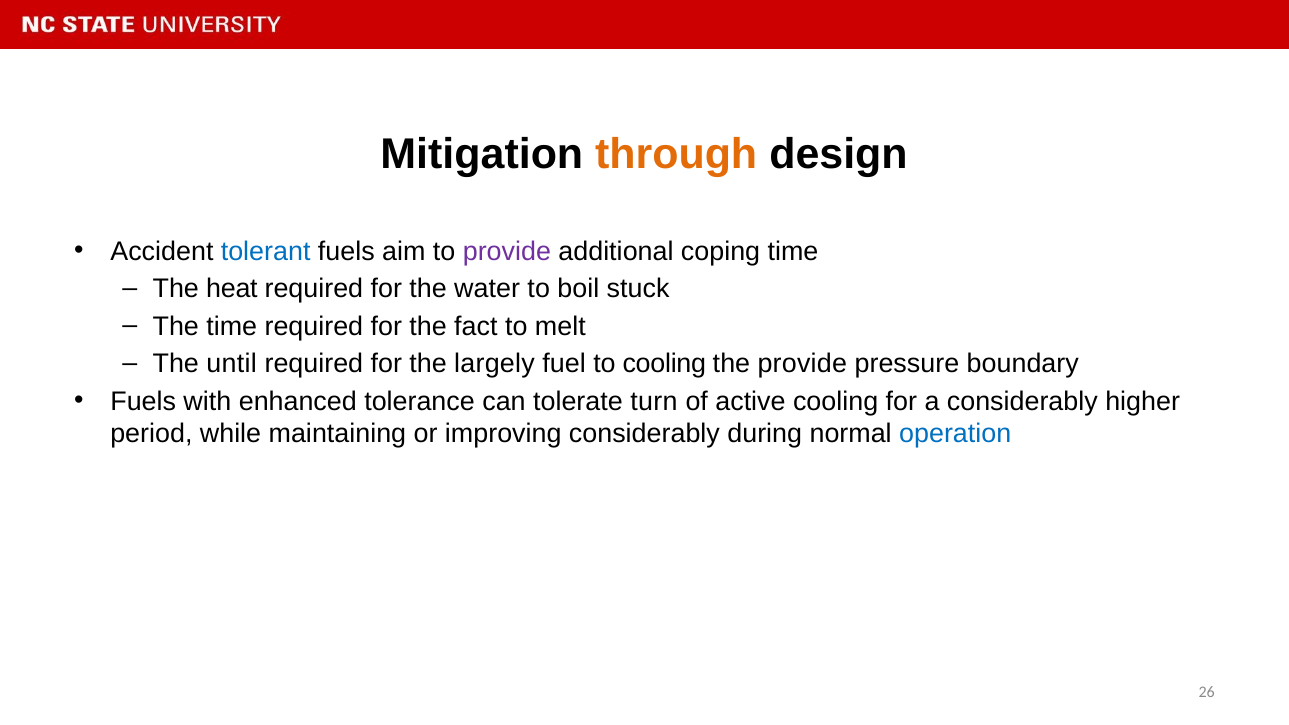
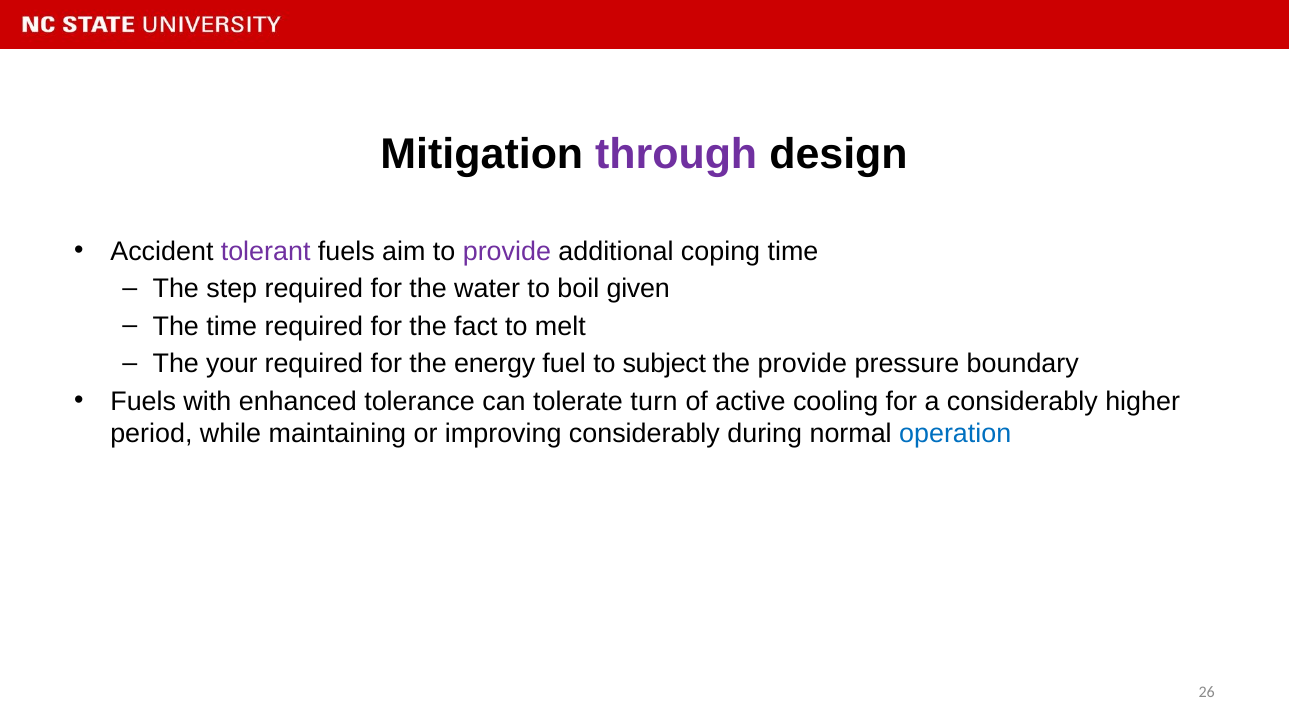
through colour: orange -> purple
tolerant colour: blue -> purple
heat: heat -> step
stuck: stuck -> given
until: until -> your
largely: largely -> energy
to cooling: cooling -> subject
